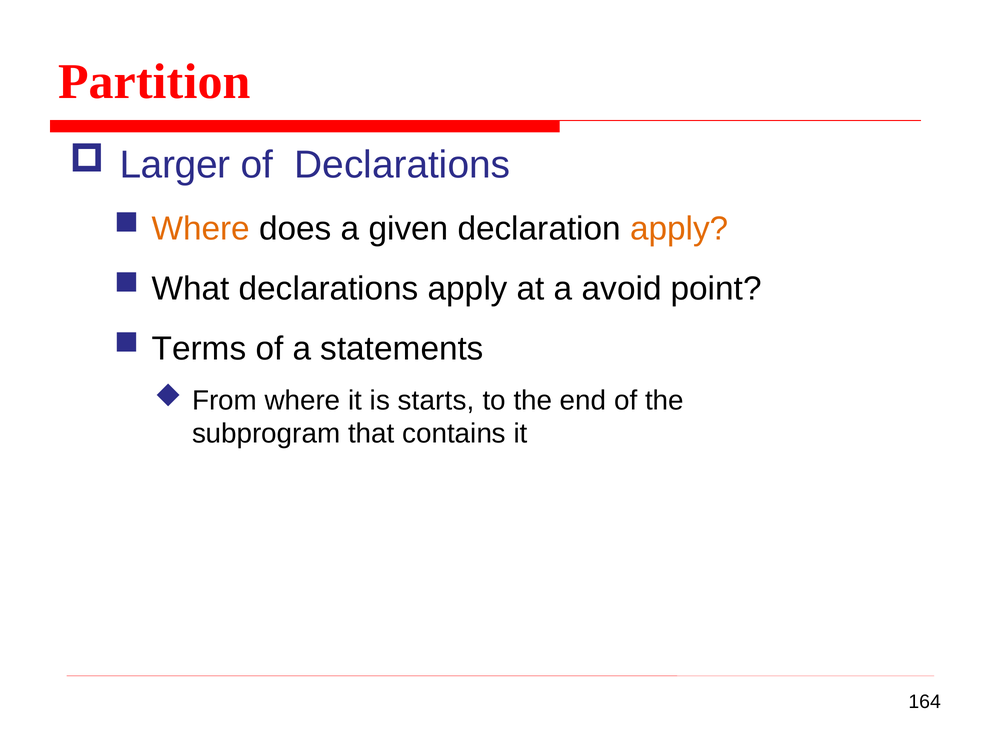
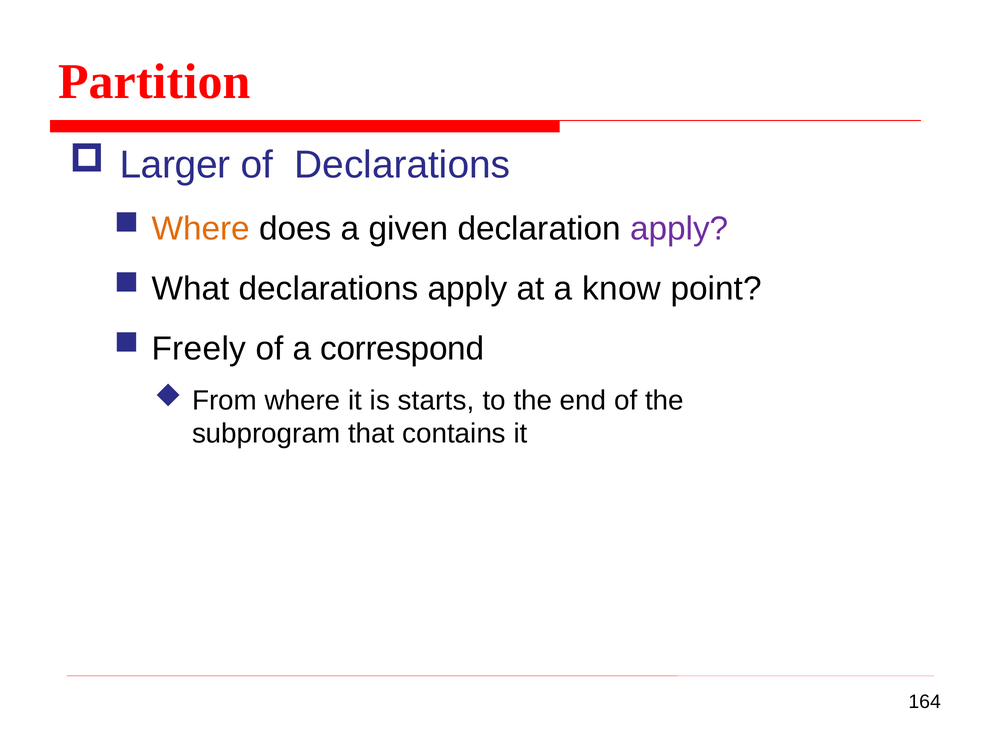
apply at (679, 229) colour: orange -> purple
avoid: avoid -> know
Terms: Terms -> Freely
statements: statements -> correspond
